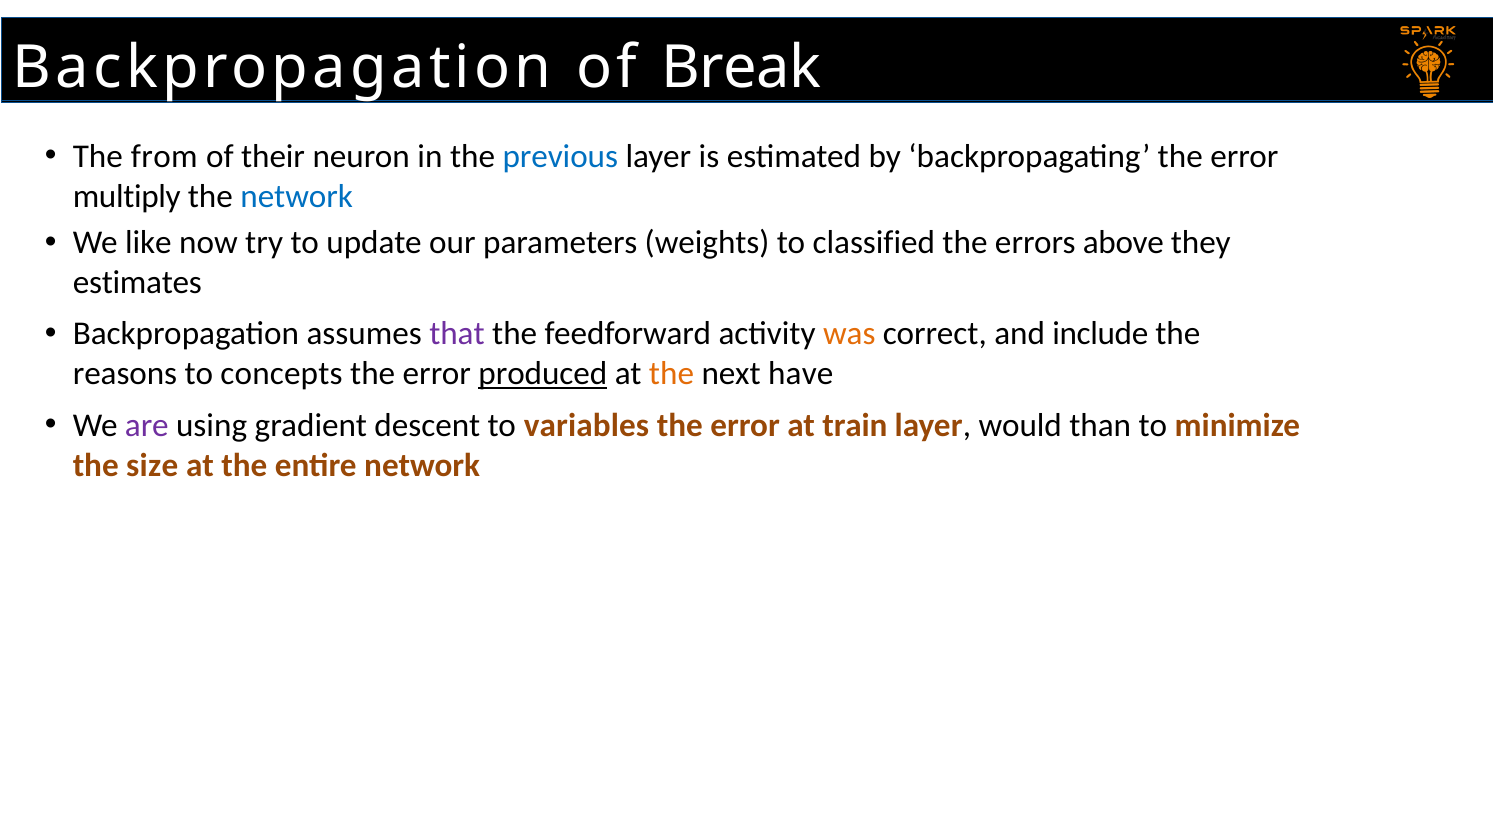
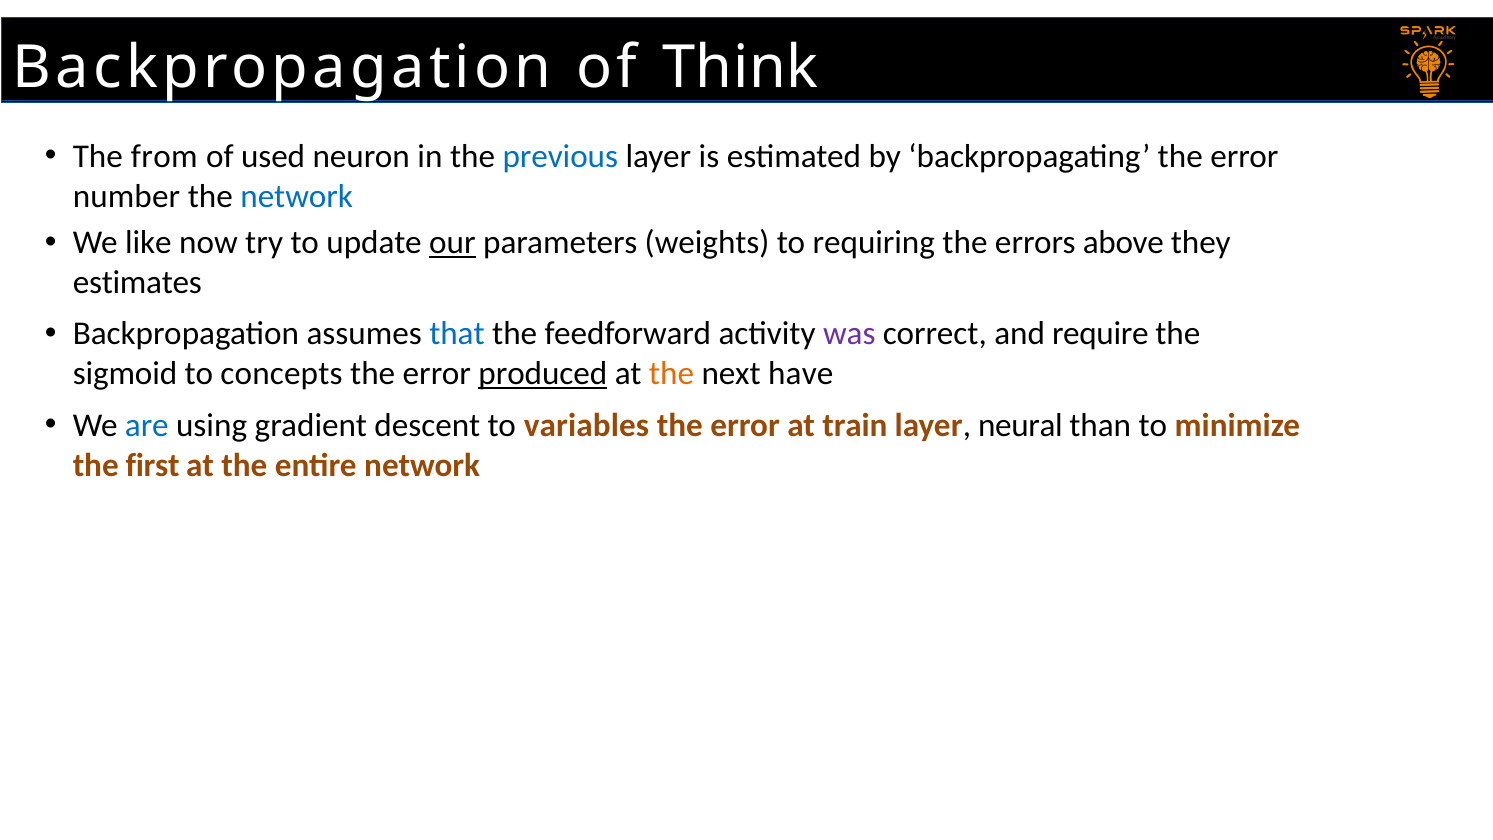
Break: Break -> Think
their: their -> used
multiply: multiply -> number
our underline: none -> present
classified: classified -> requiring
that colour: purple -> blue
was colour: orange -> purple
include: include -> require
reasons: reasons -> sigmoid
are colour: purple -> blue
would: would -> neural
size: size -> first
